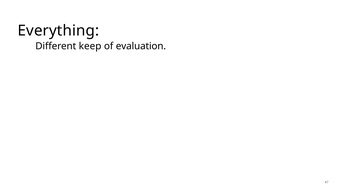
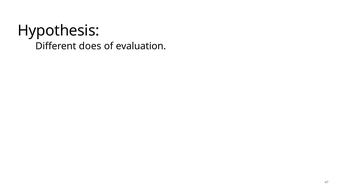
Everything: Everything -> Hypothesis
keep: keep -> does
